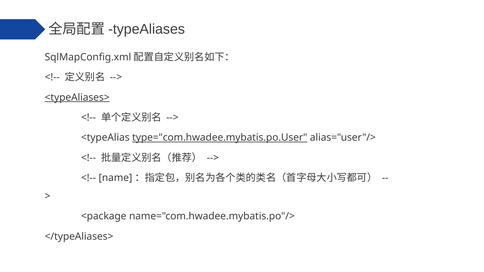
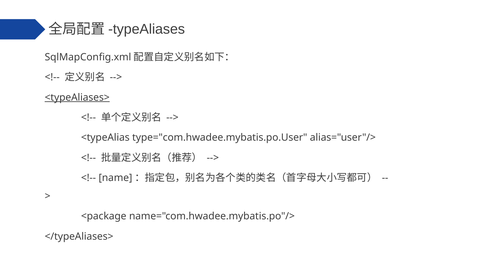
type="com.hwadee.mybatis.po.User underline: present -> none
